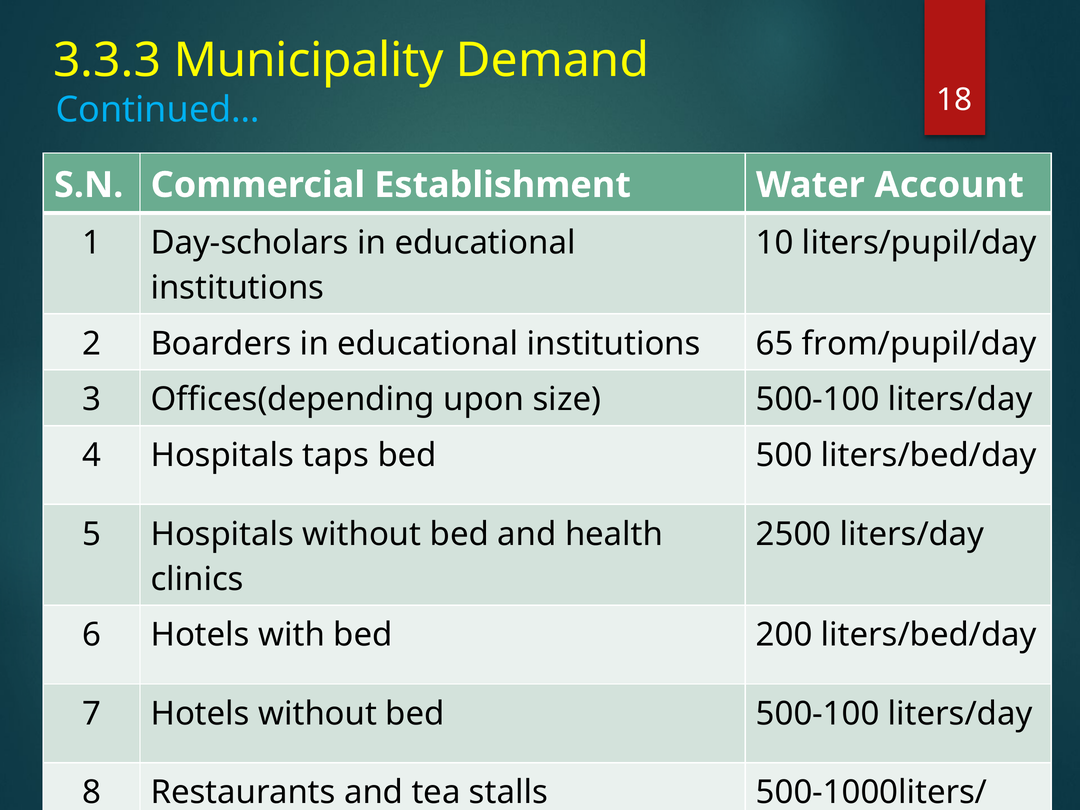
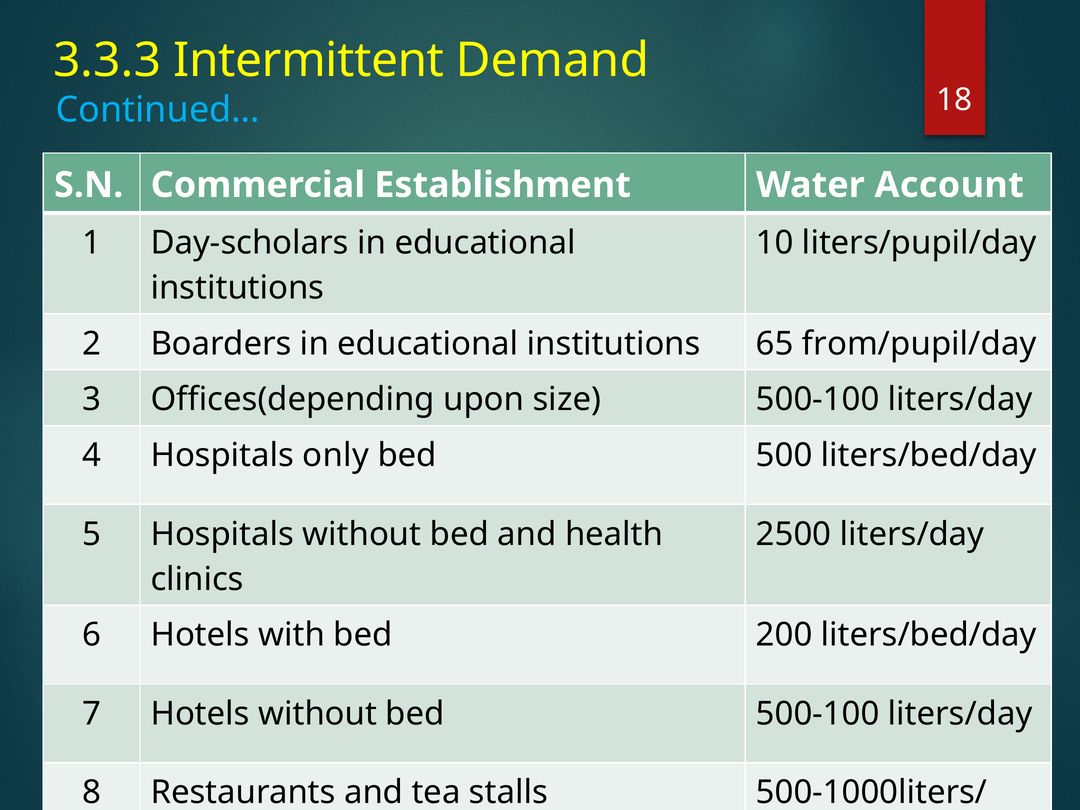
Municipality: Municipality -> Intermittent
taps: taps -> only
